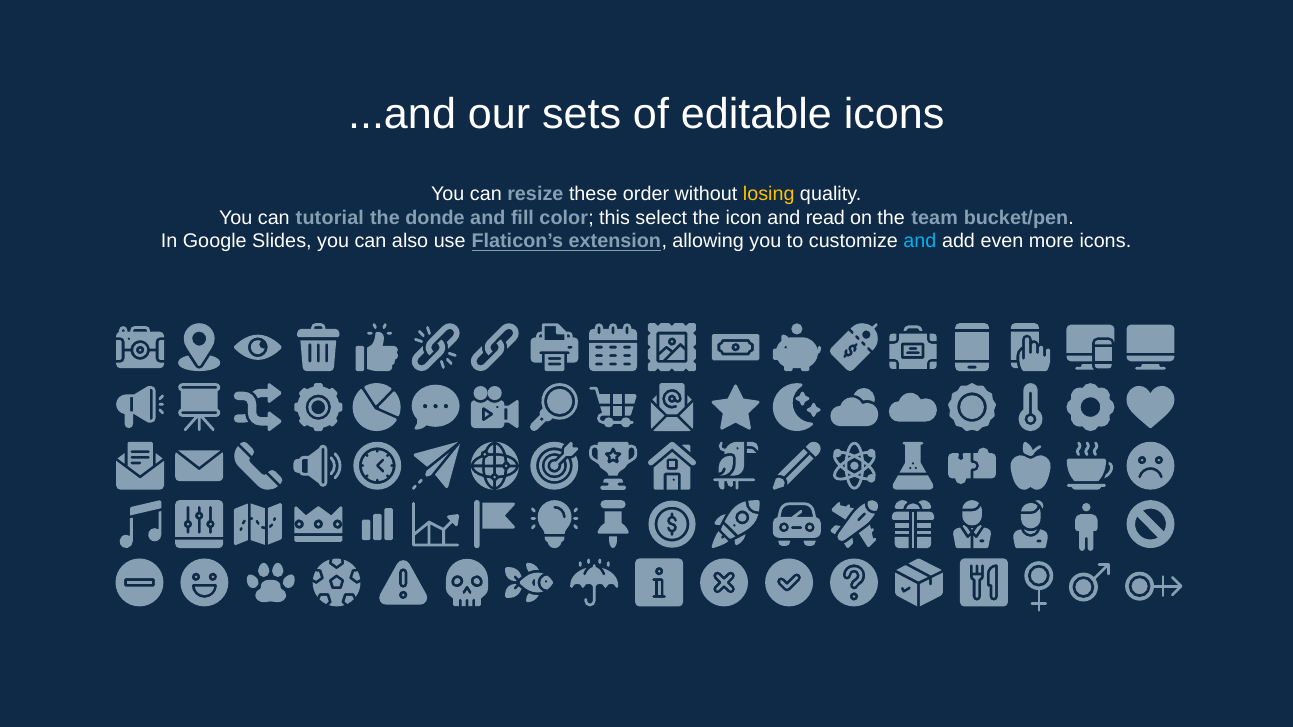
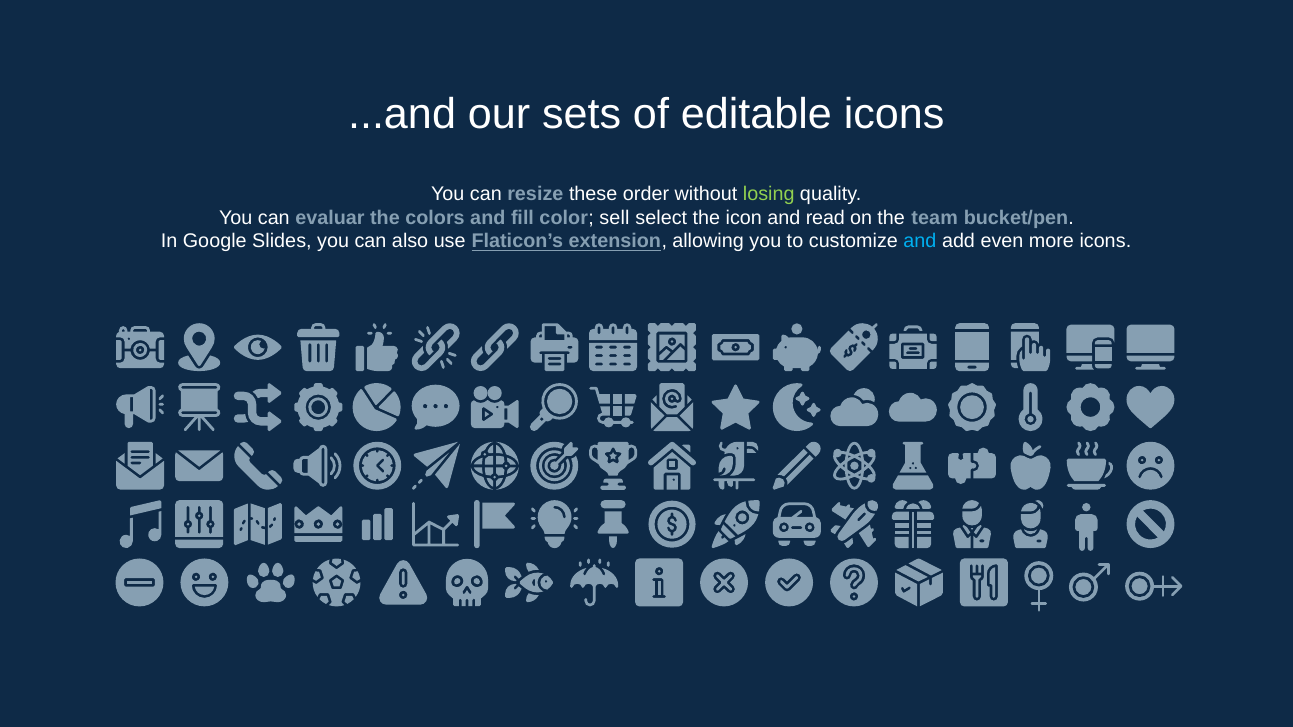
losing colour: yellow -> light green
tutorial: tutorial -> evaluar
donde: donde -> colors
this: this -> sell
